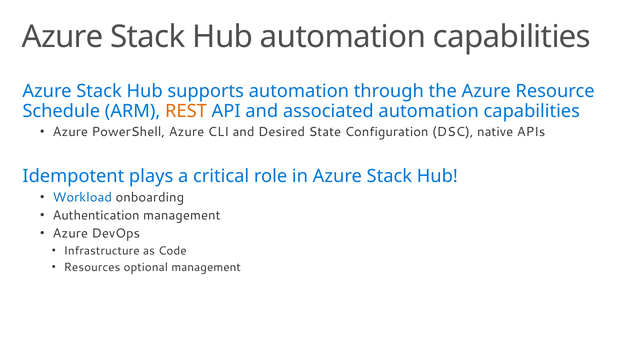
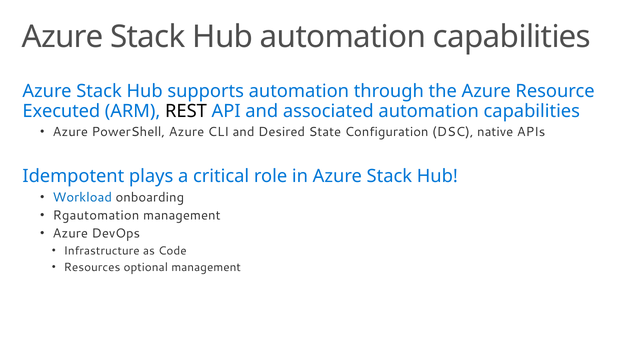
Schedule: Schedule -> Executed
REST colour: orange -> black
Authentication: Authentication -> Rgautomation
